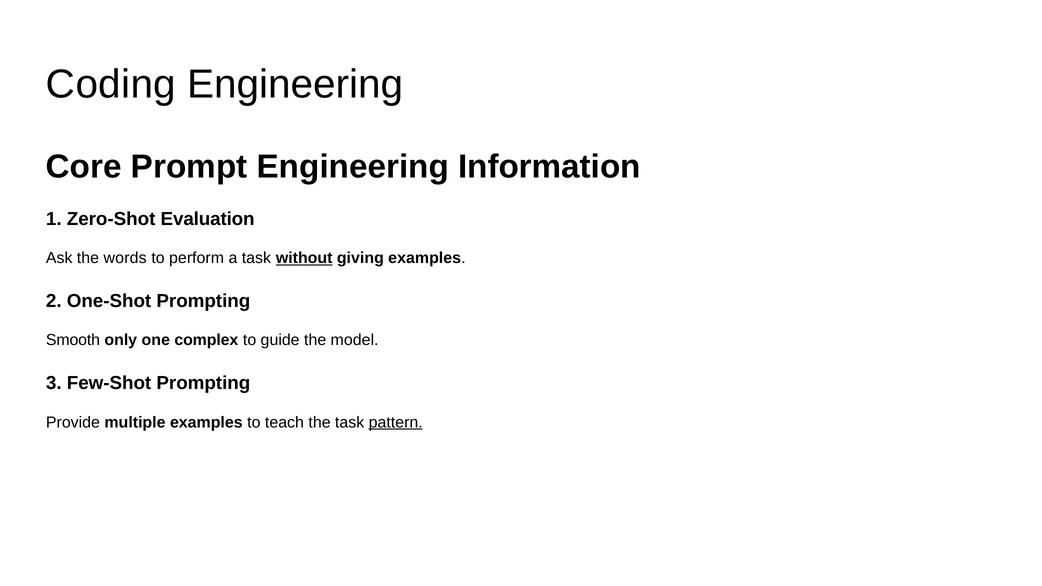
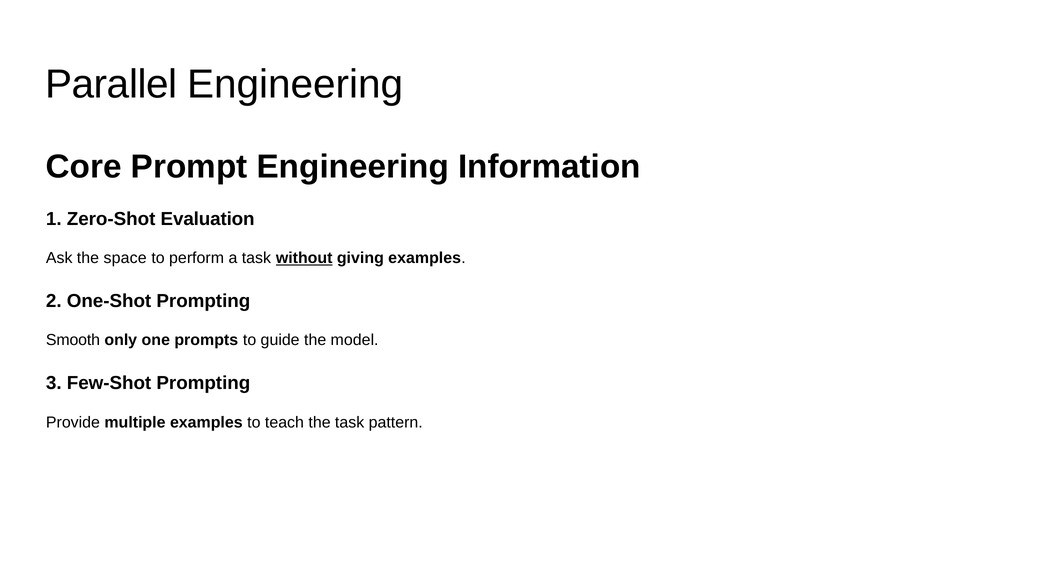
Coding: Coding -> Parallel
words: words -> space
complex: complex -> prompts
pattern underline: present -> none
